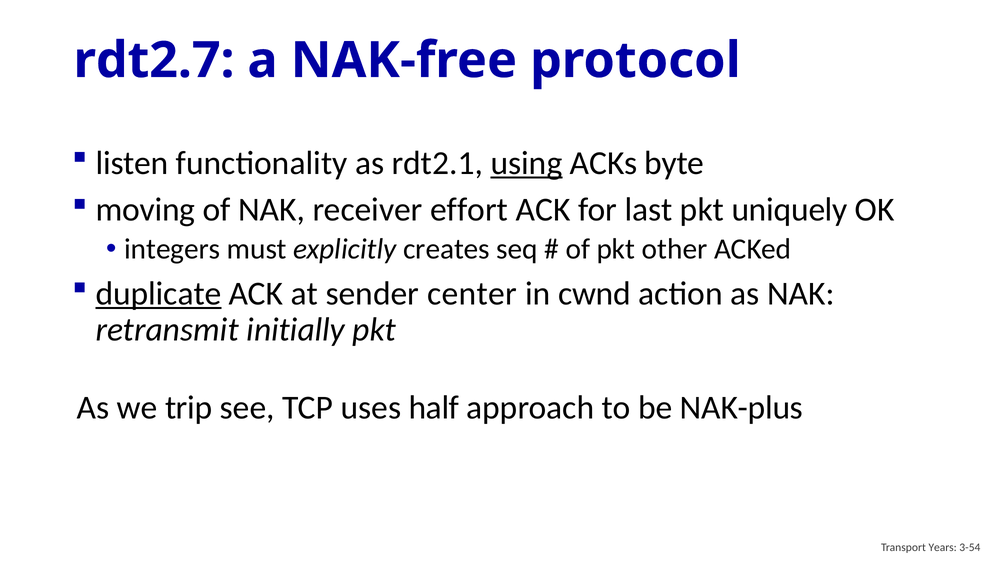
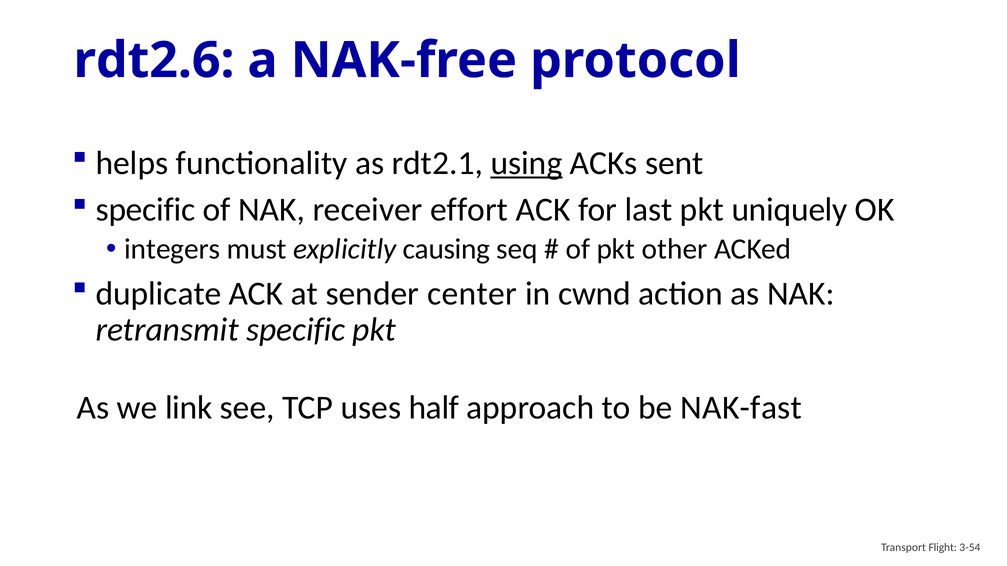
rdt2.7: rdt2.7 -> rdt2.6
listen: listen -> helps
byte: byte -> sent
moving at (145, 210): moving -> specific
creates: creates -> causing
duplicate underline: present -> none
retransmit initially: initially -> specific
trip: trip -> link
NAK-plus: NAK-plus -> NAK-fast
Years: Years -> Flight
